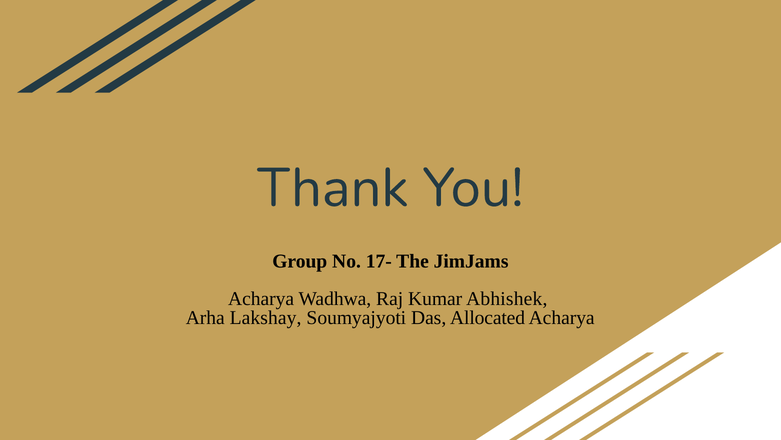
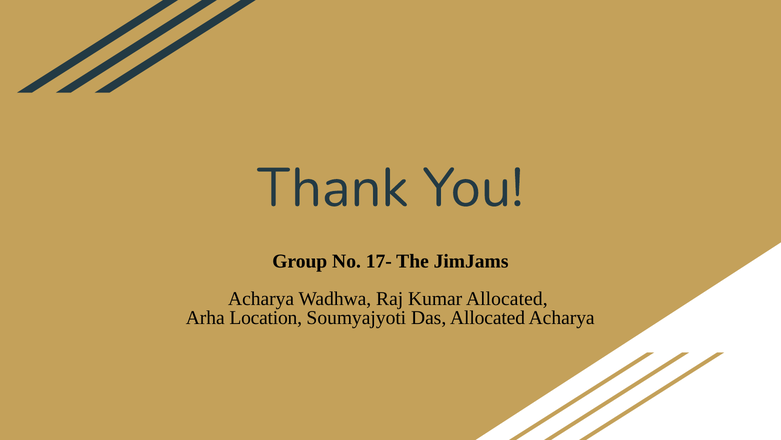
Kumar Abhishek: Abhishek -> Allocated
Lakshay: Lakshay -> Location
